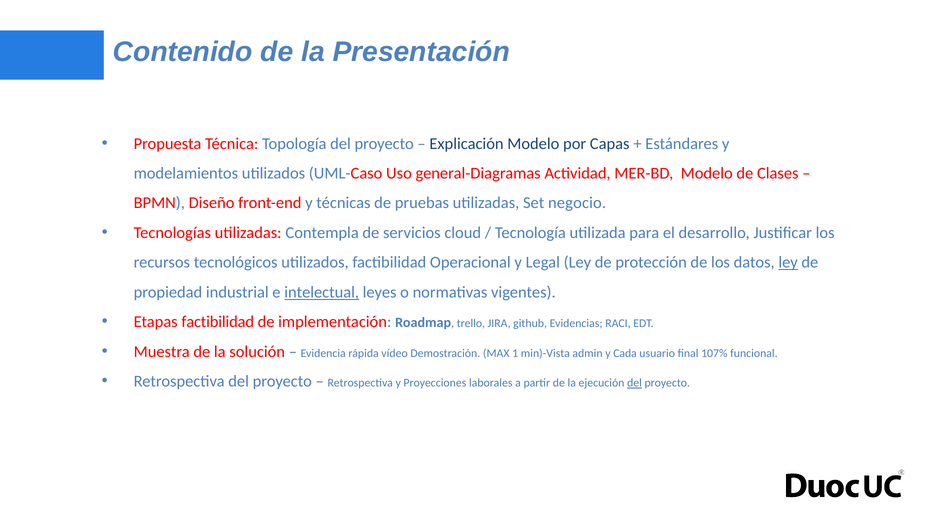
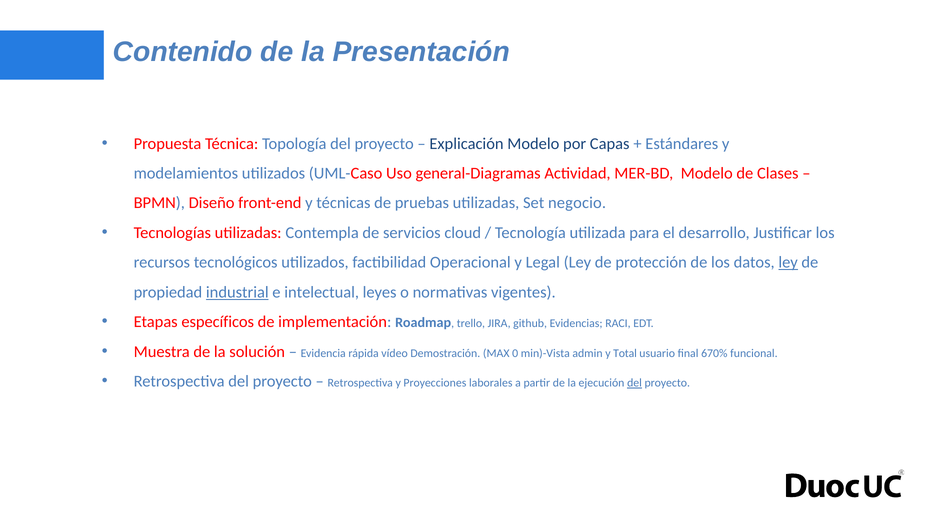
industrial underline: none -> present
intelectual underline: present -> none
Etapas factibilidad: factibilidad -> específicos
1: 1 -> 0
Cada: Cada -> Total
107%: 107% -> 670%
